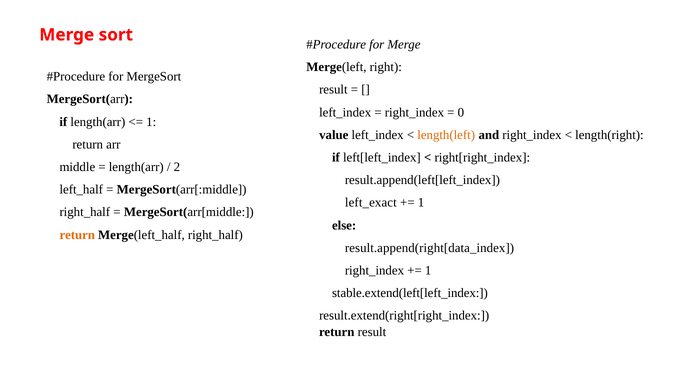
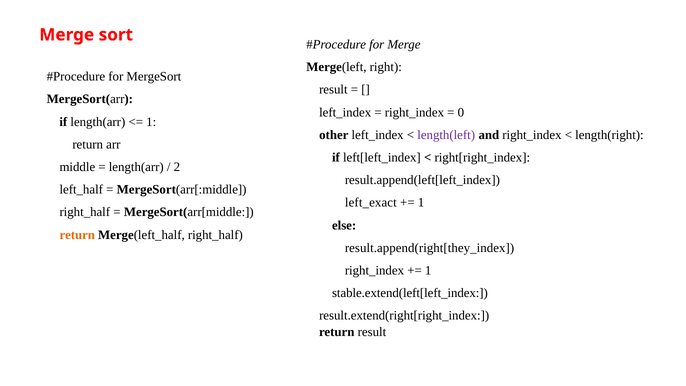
value: value -> other
length(left colour: orange -> purple
result.append(right[data_index: result.append(right[data_index -> result.append(right[they_index
